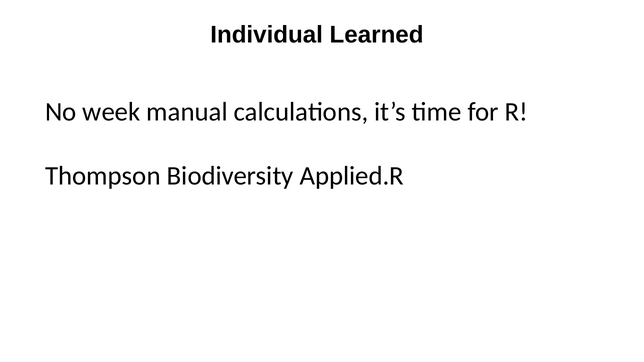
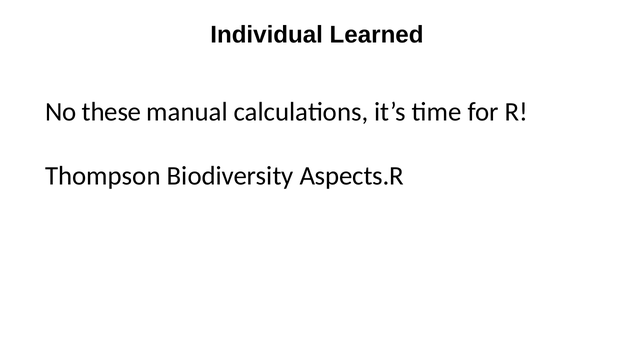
week: week -> these
Applied.R: Applied.R -> Aspects.R
